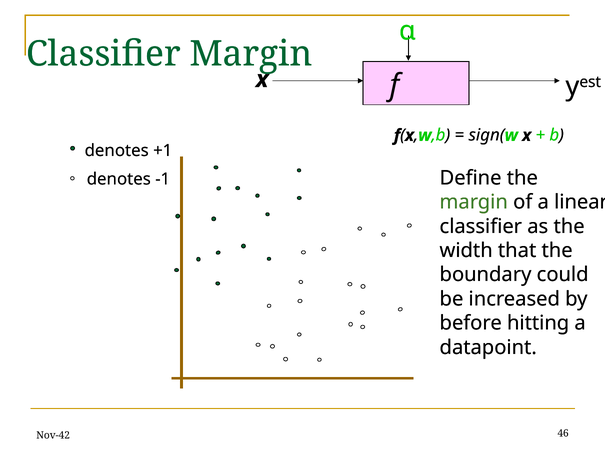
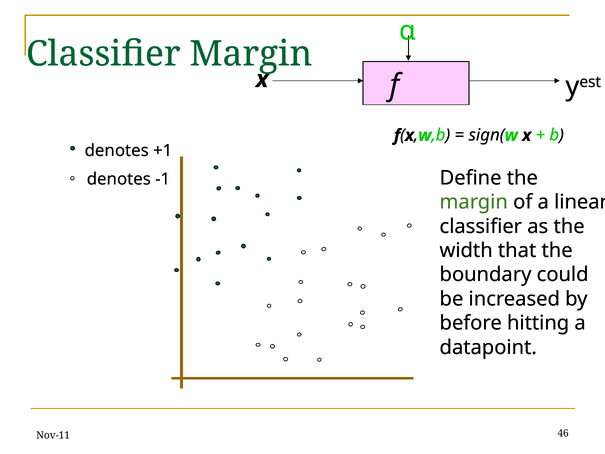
Nov-42: Nov-42 -> Nov-11
